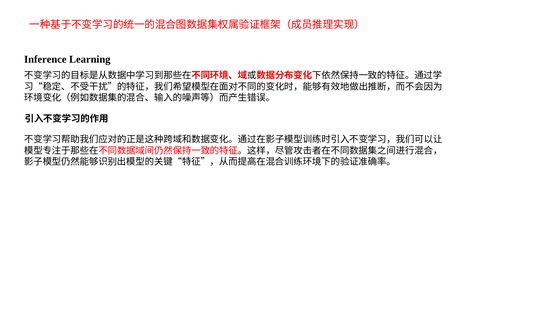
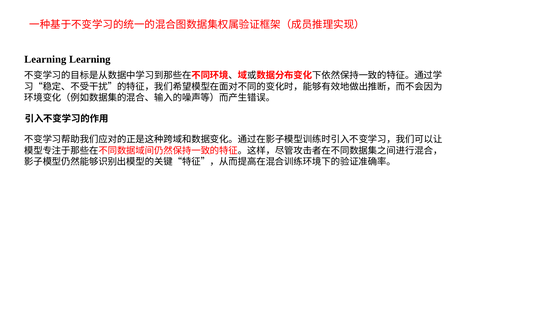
Inference at (45, 59): Inference -> Learning
